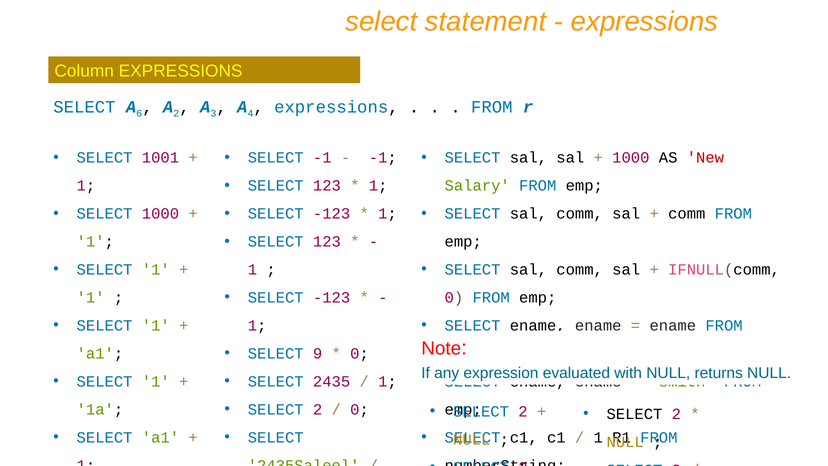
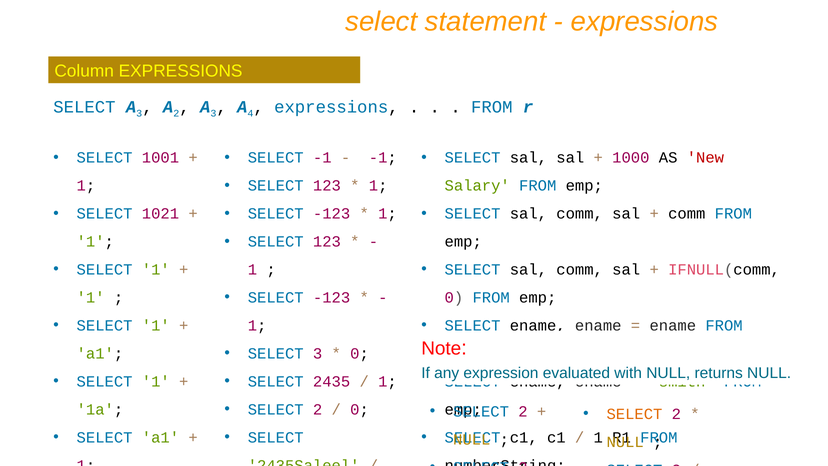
6 at (139, 113): 6 -> 3
SELECT 1000: 1000 -> 1021
SELECT 9: 9 -> 3
SELECT at (634, 414) colour: black -> orange
